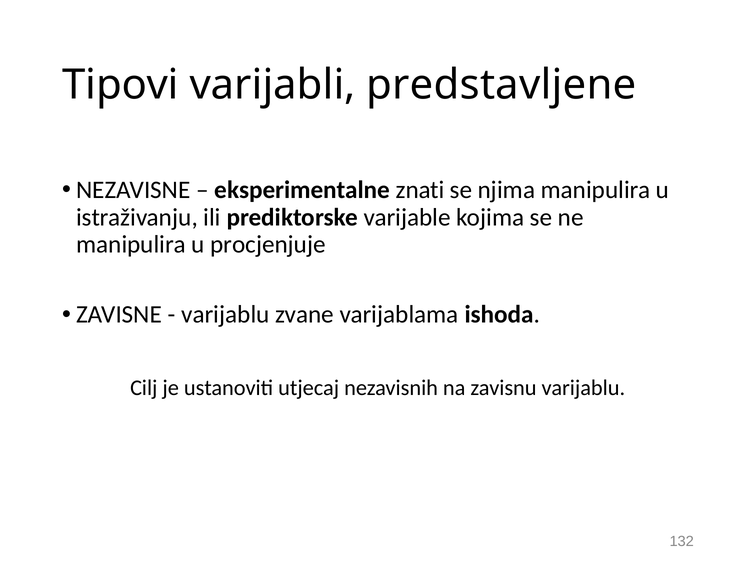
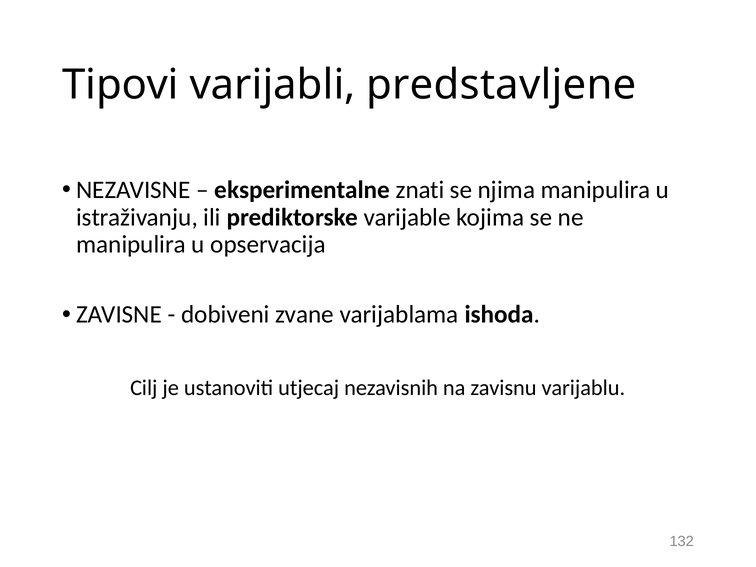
procjenjuje: procjenjuje -> opservacija
varijablu at (225, 315): varijablu -> dobiveni
